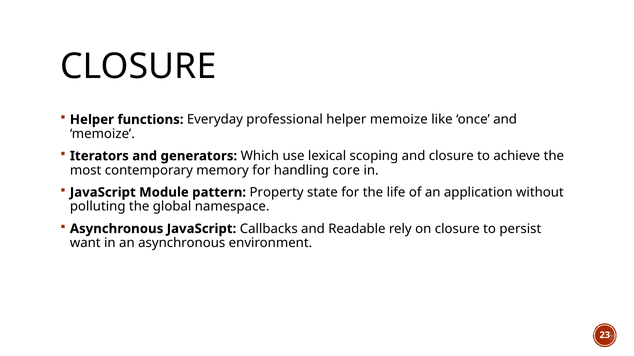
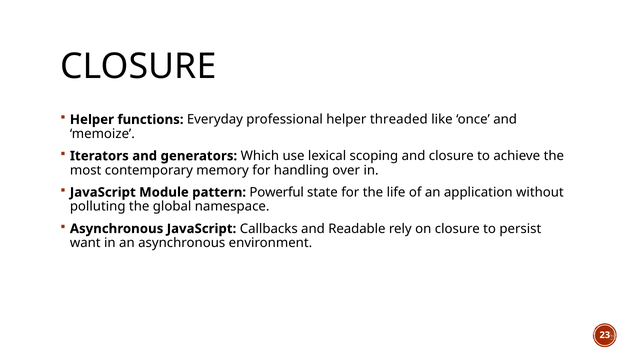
helper memoize: memoize -> threaded
core: core -> over
Property: Property -> Powerful
